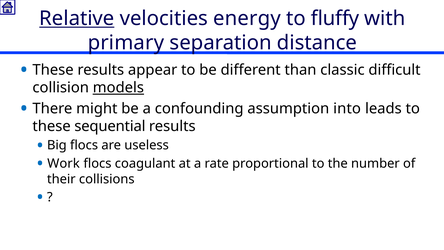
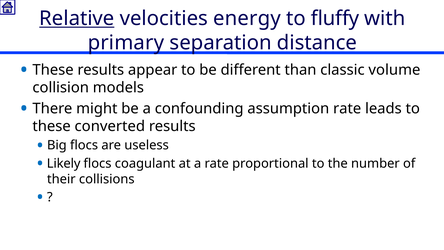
difficult: difficult -> volume
models underline: present -> none
assumption into: into -> rate
sequential: sequential -> converted
Work: Work -> Likely
